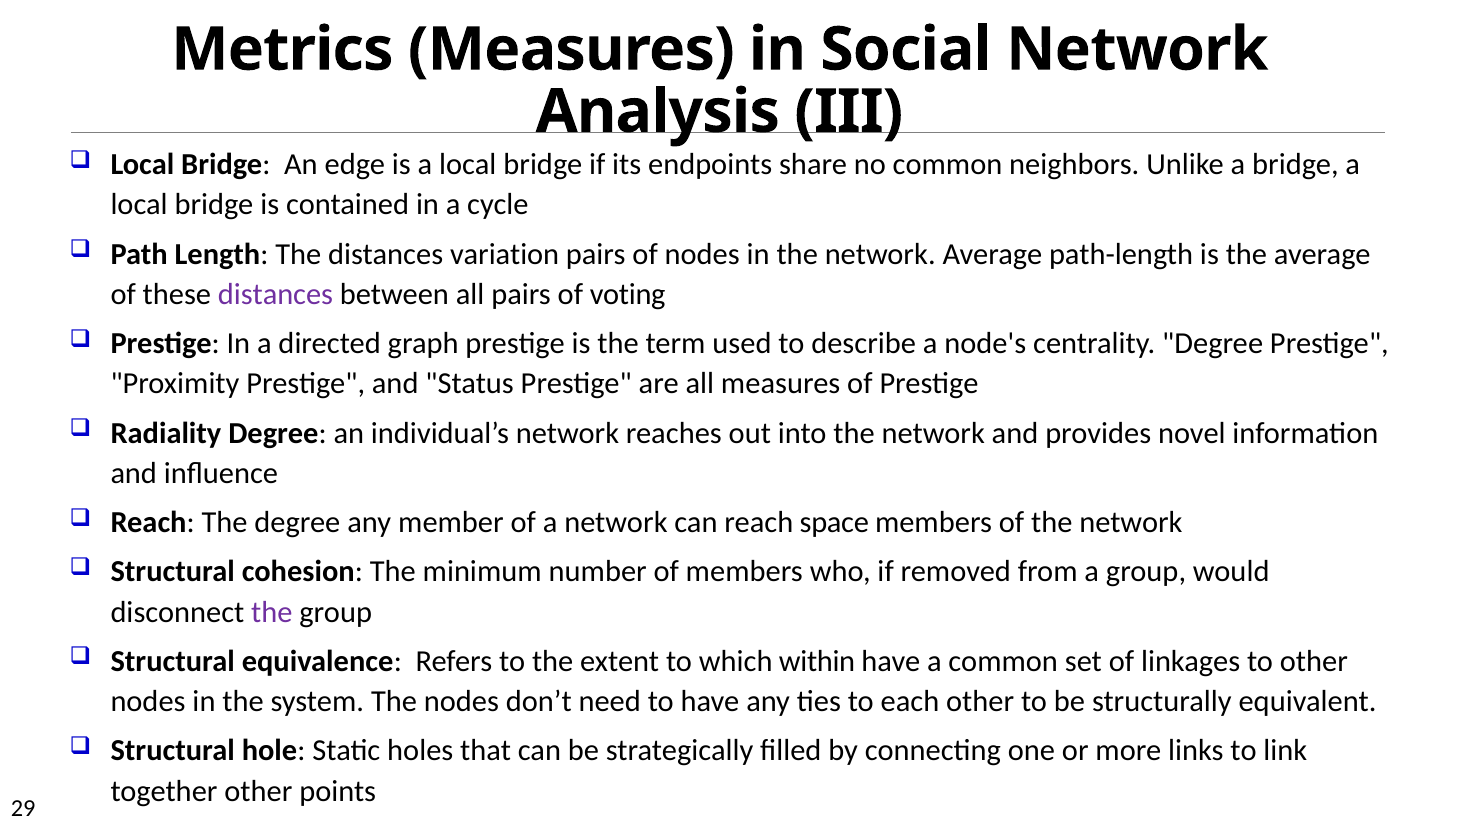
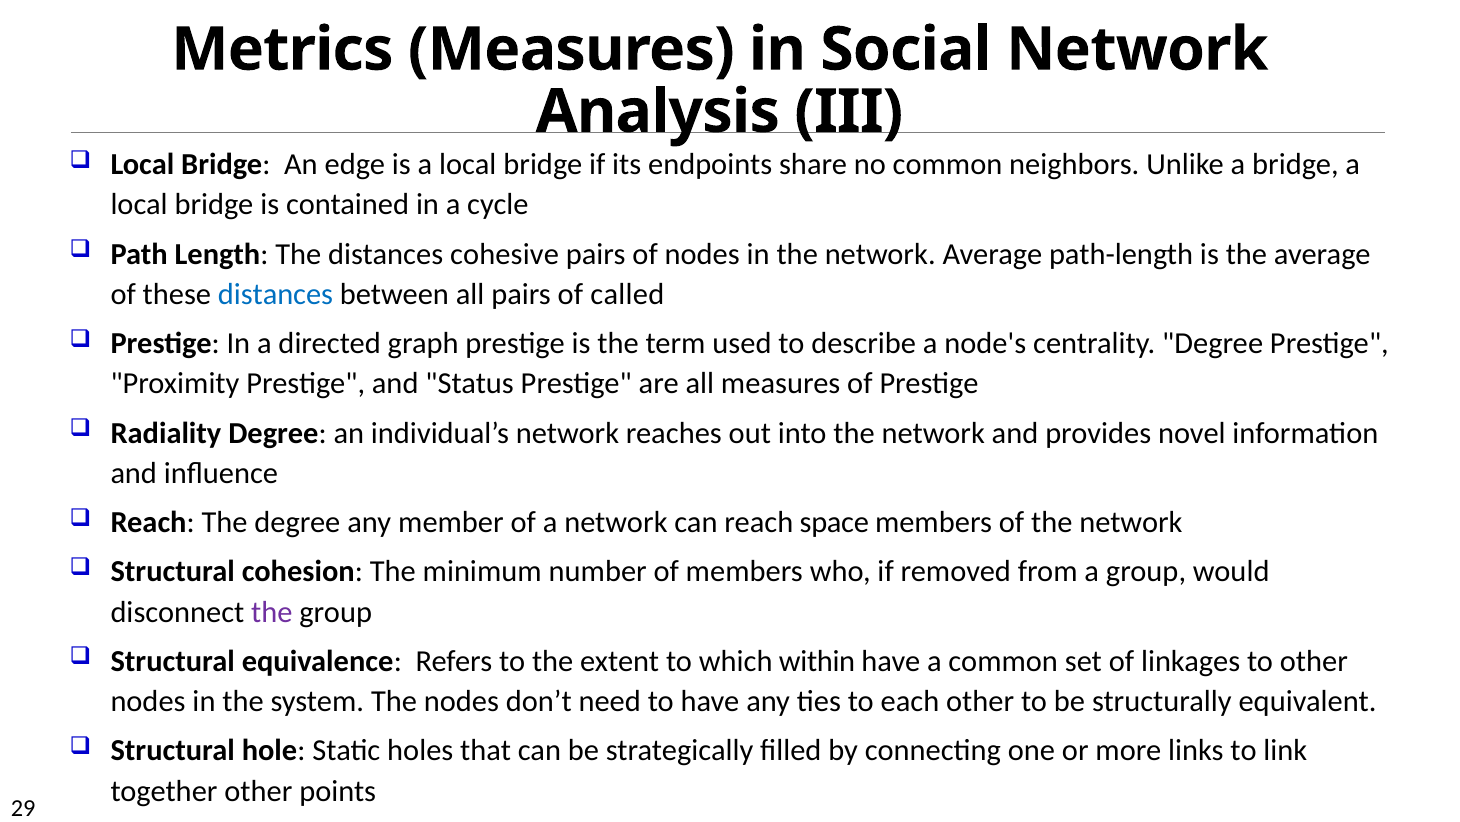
variation: variation -> cohesive
distances at (275, 294) colour: purple -> blue
voting: voting -> called
